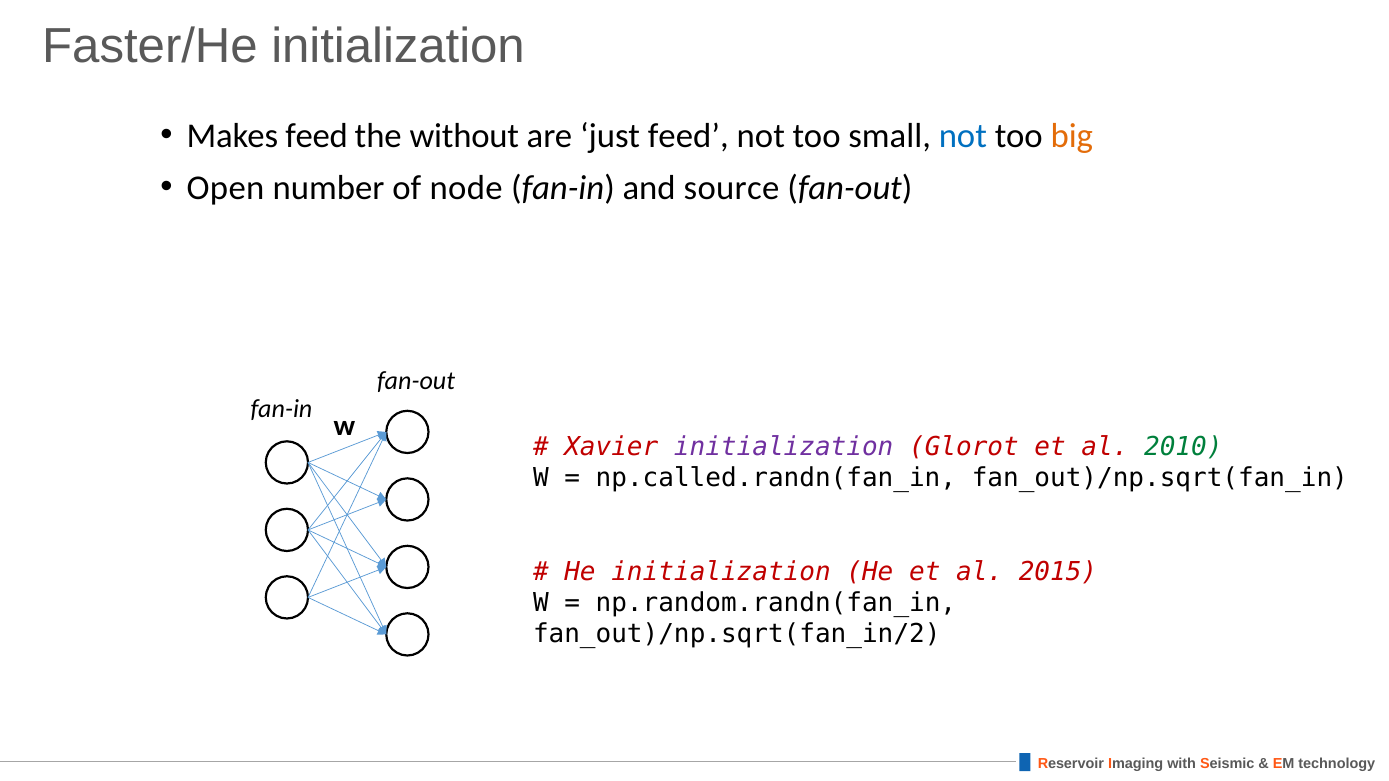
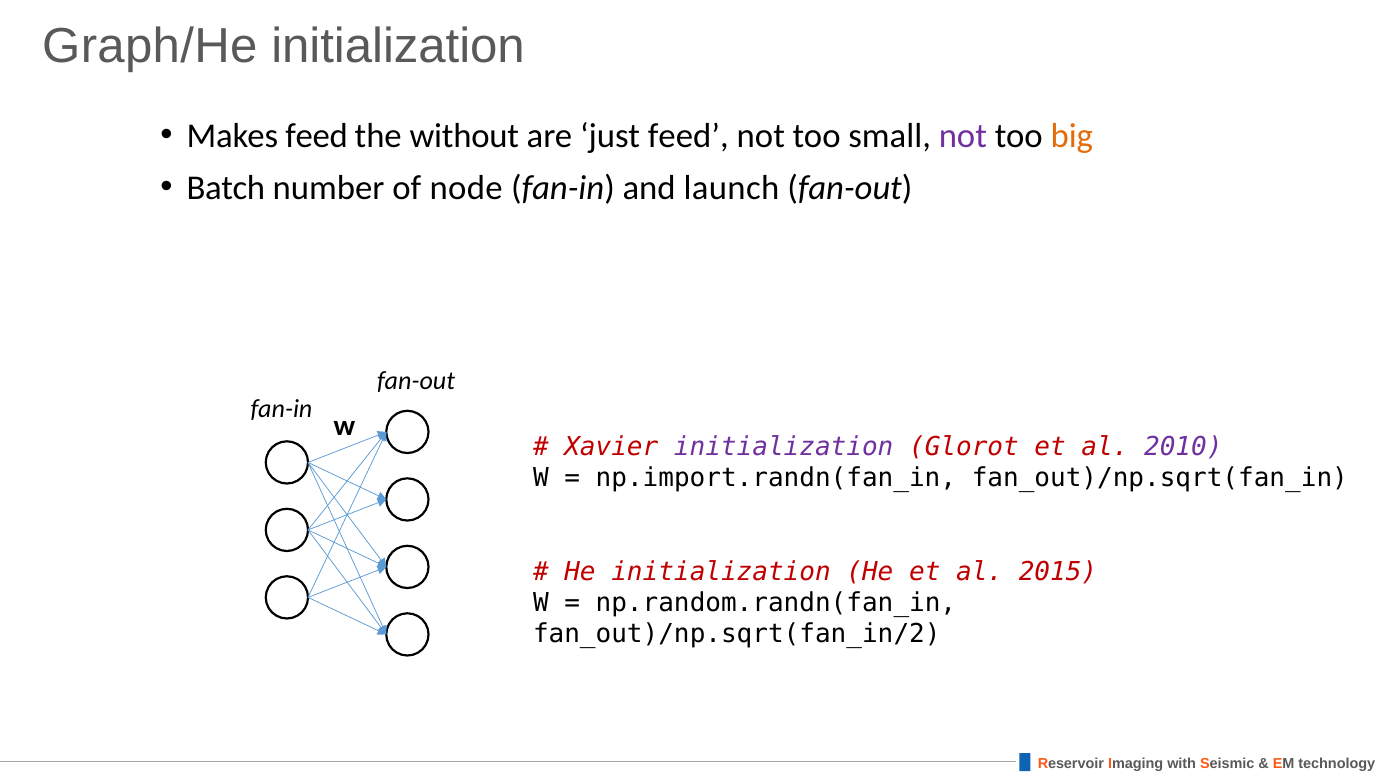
Faster/He: Faster/He -> Graph/He
not at (963, 136) colour: blue -> purple
Open: Open -> Batch
source: source -> launch
2010 colour: green -> purple
np.called.randn(fan_in: np.called.randn(fan_in -> np.import.randn(fan_in
